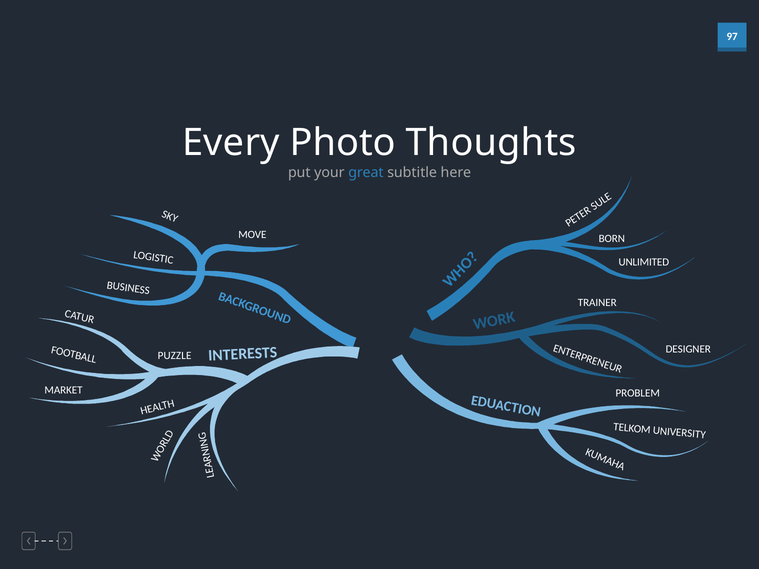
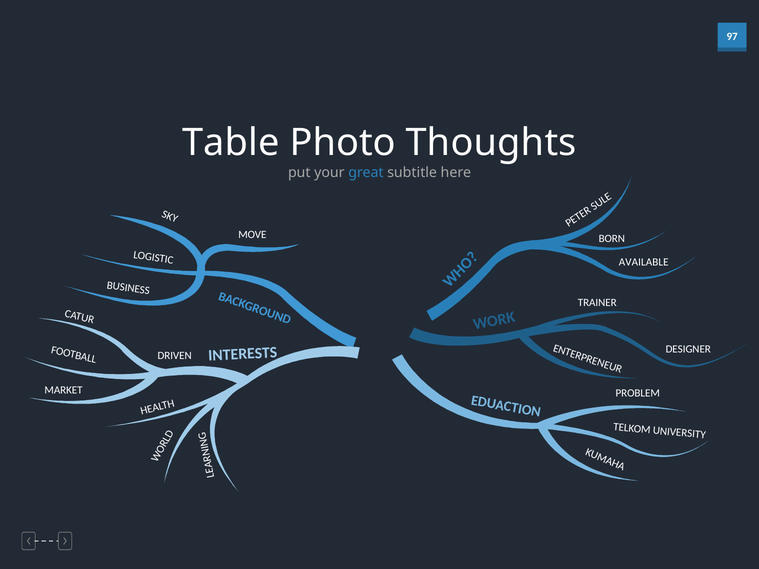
Every: Every -> Table
UNLIMITED: UNLIMITED -> AVAILABLE
PUZZLE: PUZZLE -> DRIVEN
